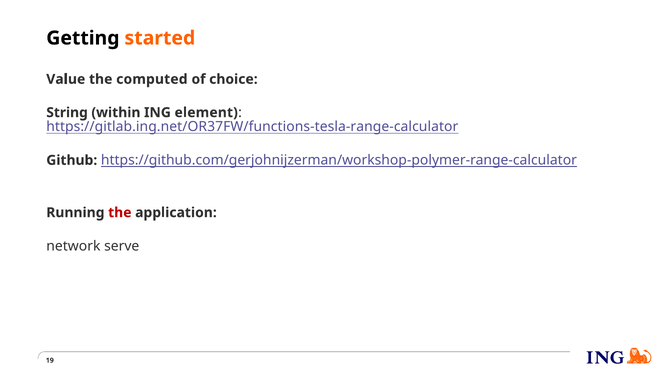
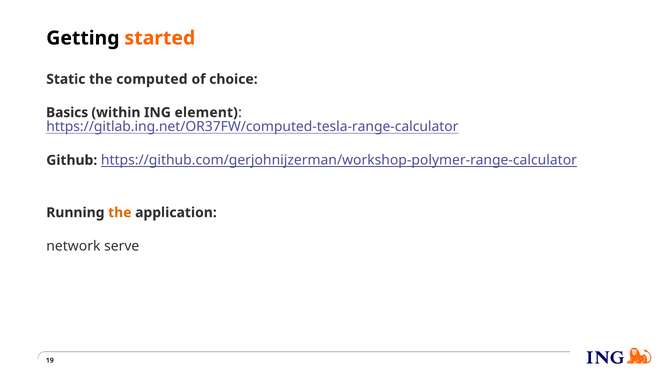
Value: Value -> Static
String: String -> Basics
https://gitlab.ing.net/OR37FW/functions-tesla-range-calculator: https://gitlab.ing.net/OR37FW/functions-tesla-range-calculator -> https://gitlab.ing.net/OR37FW/computed-tesla-range-calculator
the at (120, 213) colour: red -> orange
